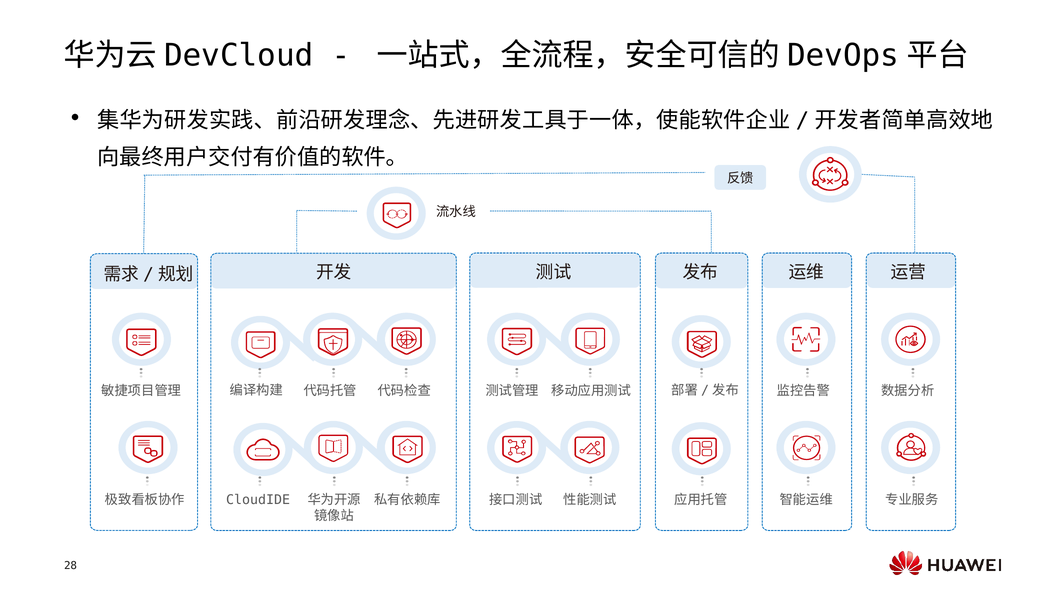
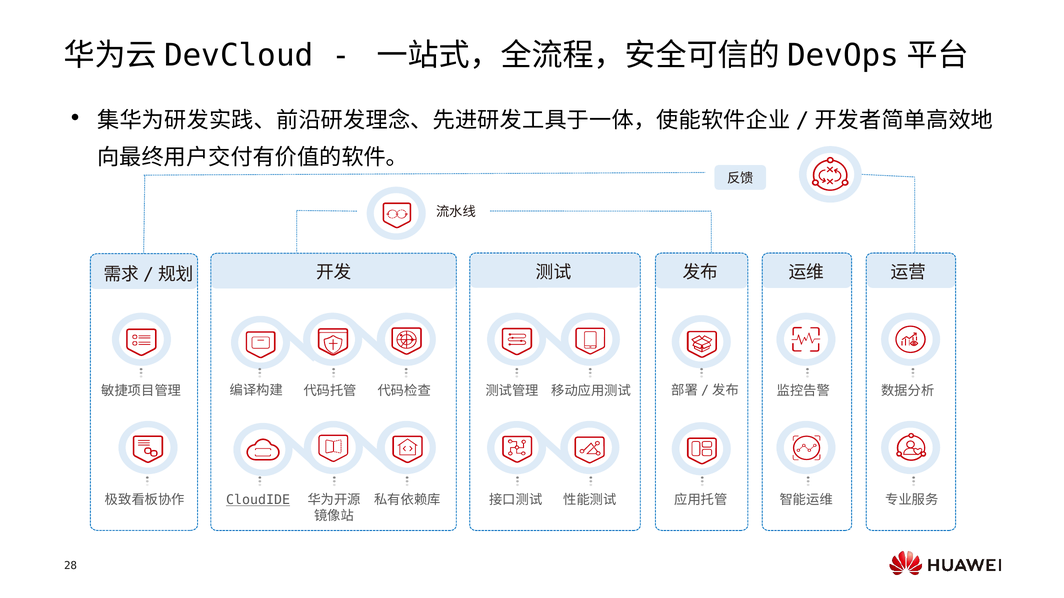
CloudIDE underline: none -> present
